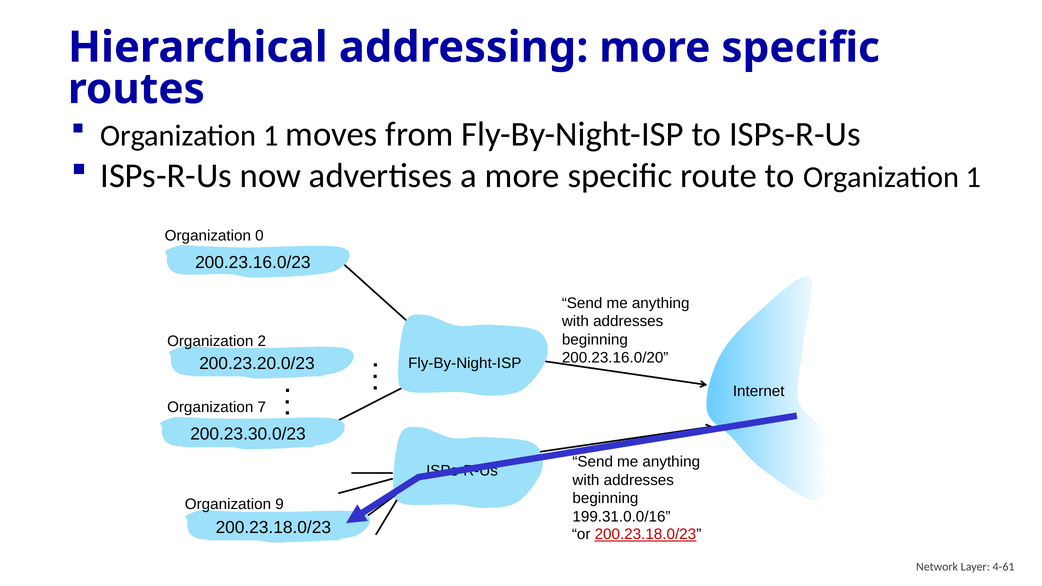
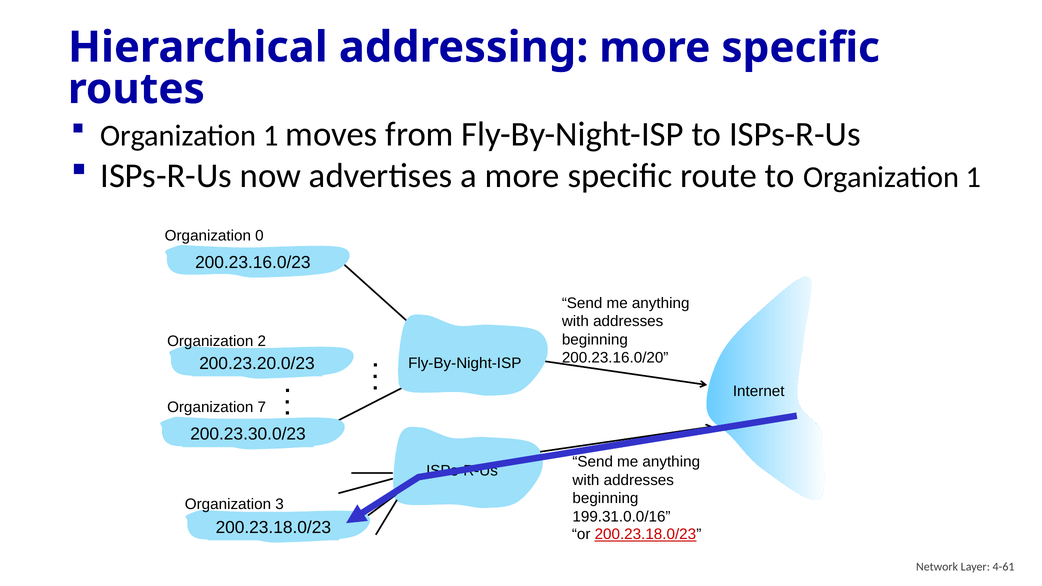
9: 9 -> 3
